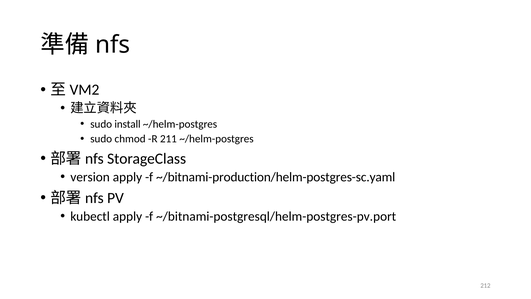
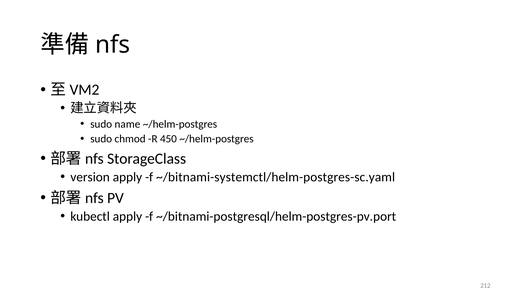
install: install -> name
211: 211 -> 450
~/bitnami-production/helm-postgres-sc.yaml: ~/bitnami-production/helm-postgres-sc.yaml -> ~/bitnami-systemctl/helm-postgres-sc.yaml
